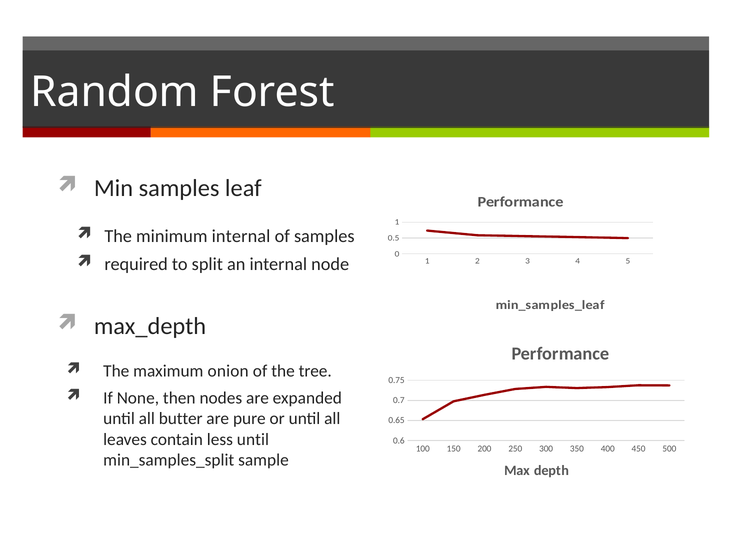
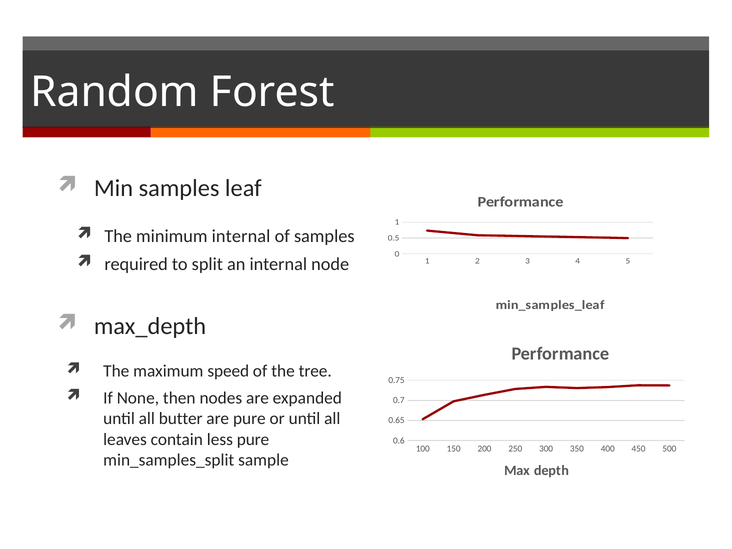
onion: onion -> speed
less until: until -> pure
